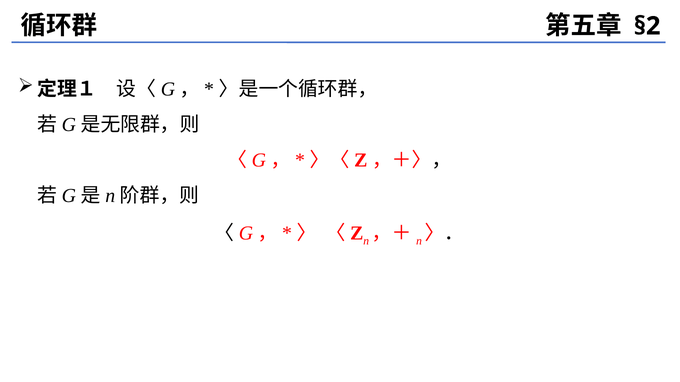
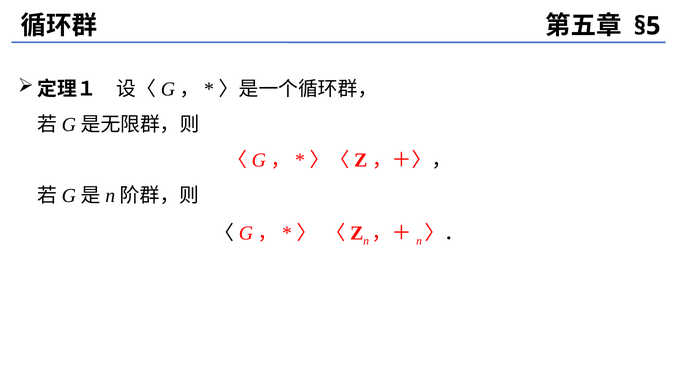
§2: §2 -> §5
